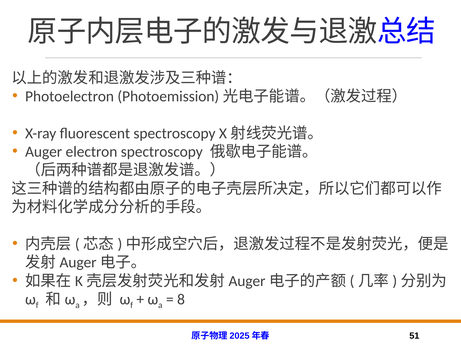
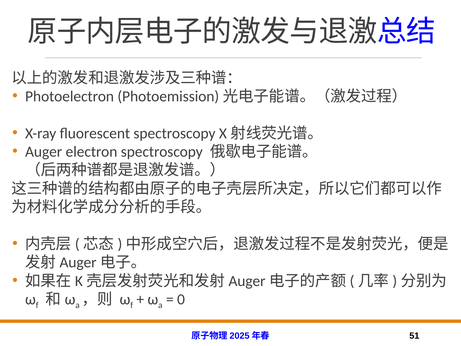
8: 8 -> 0
